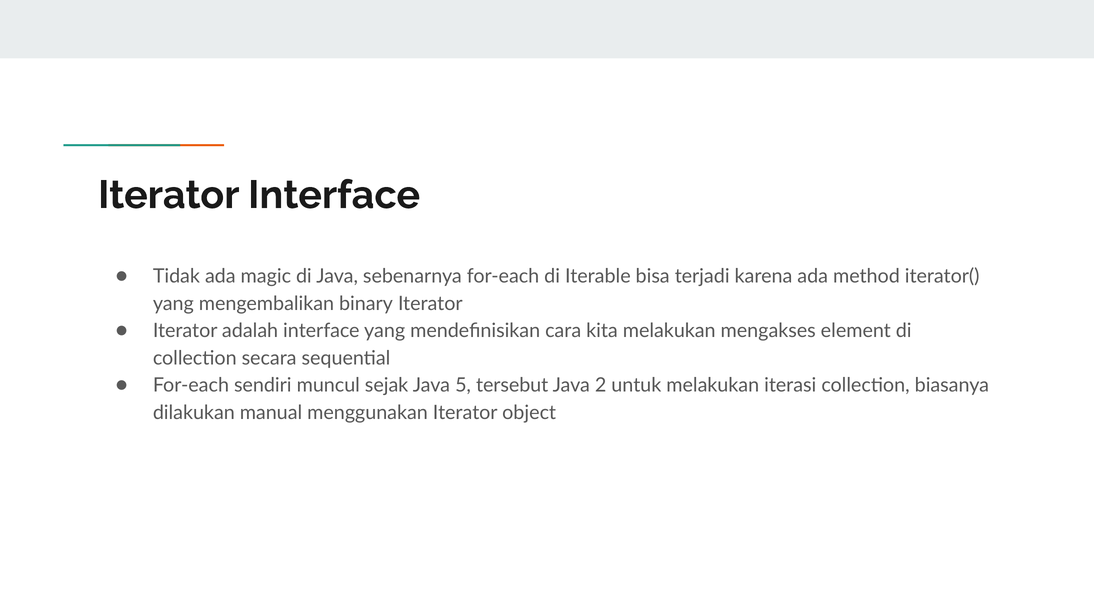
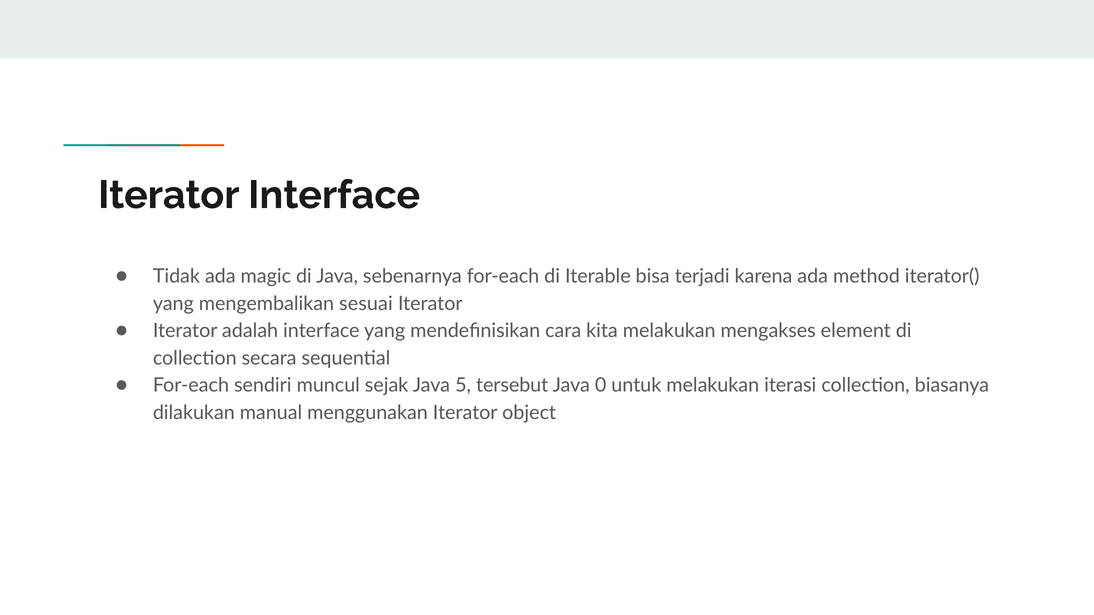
binary: binary -> sesuai
2: 2 -> 0
